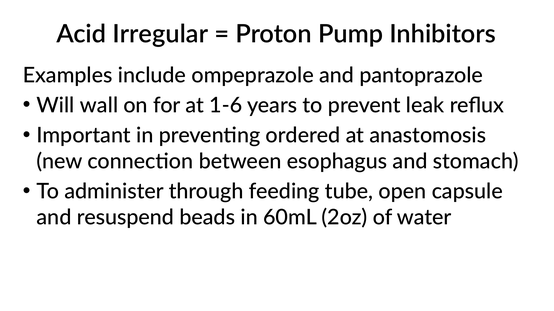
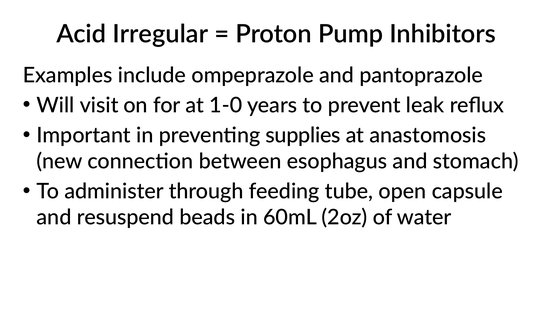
wall: wall -> visit
1-6: 1-6 -> 1-0
ordered: ordered -> supplies
